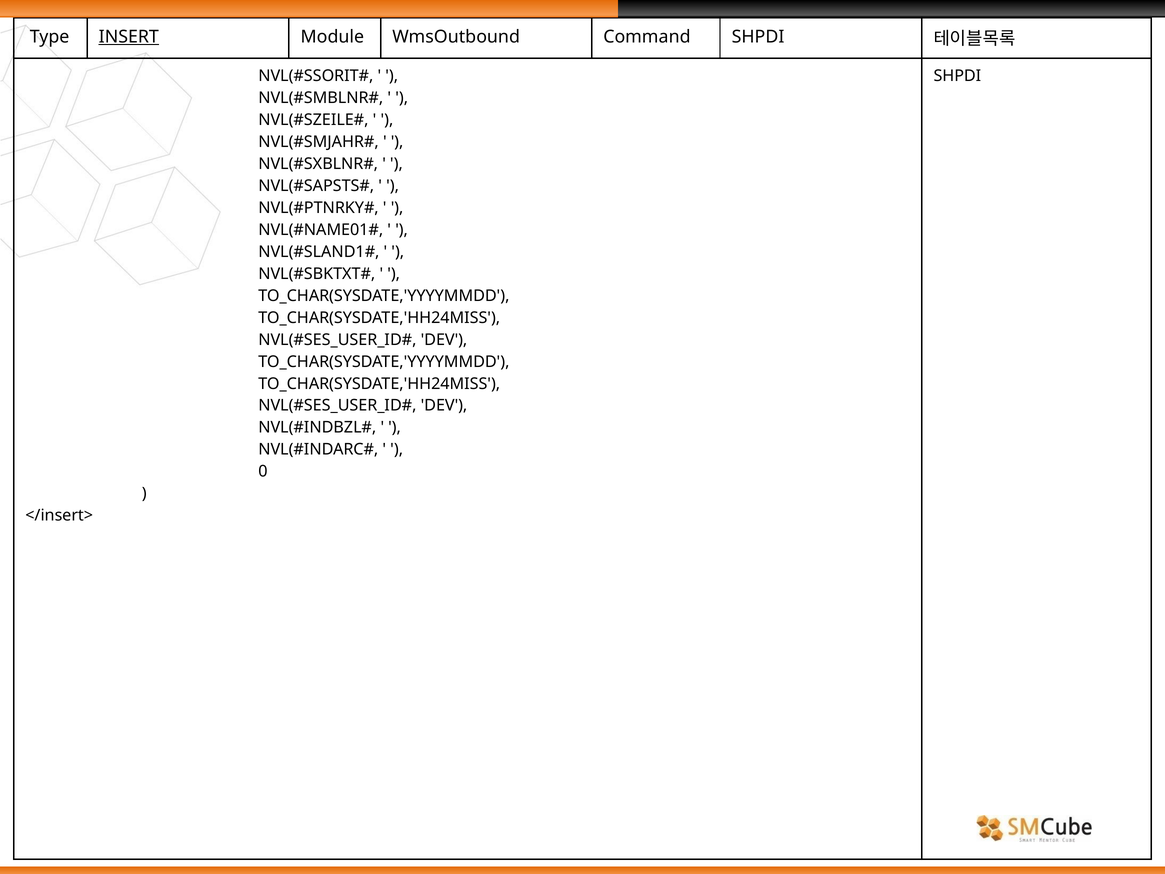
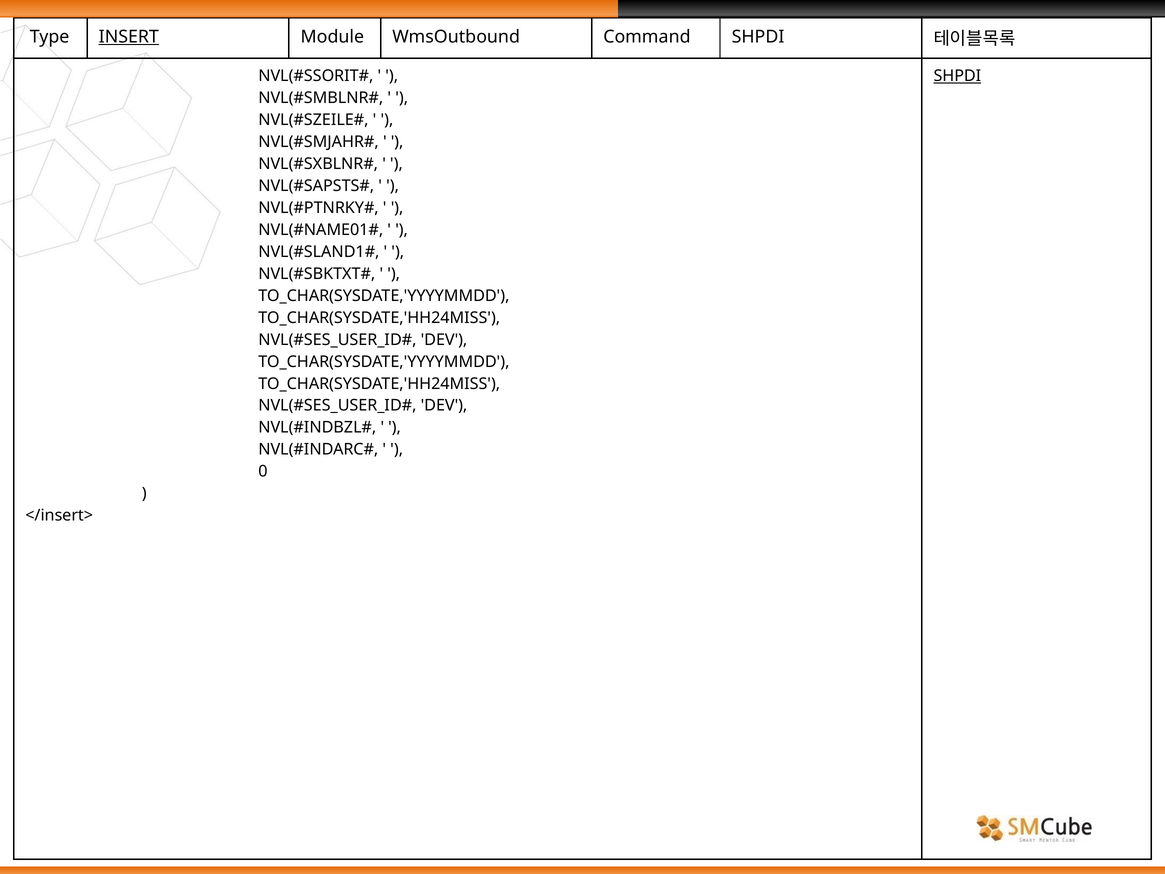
SHPDI at (957, 76) underline: none -> present
